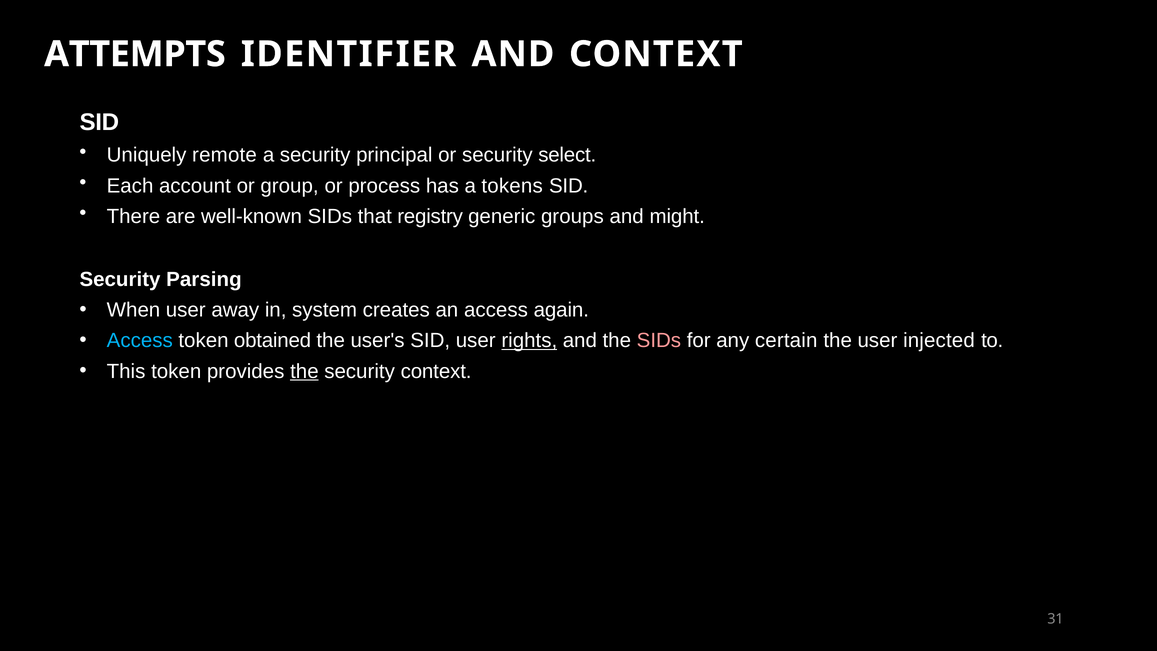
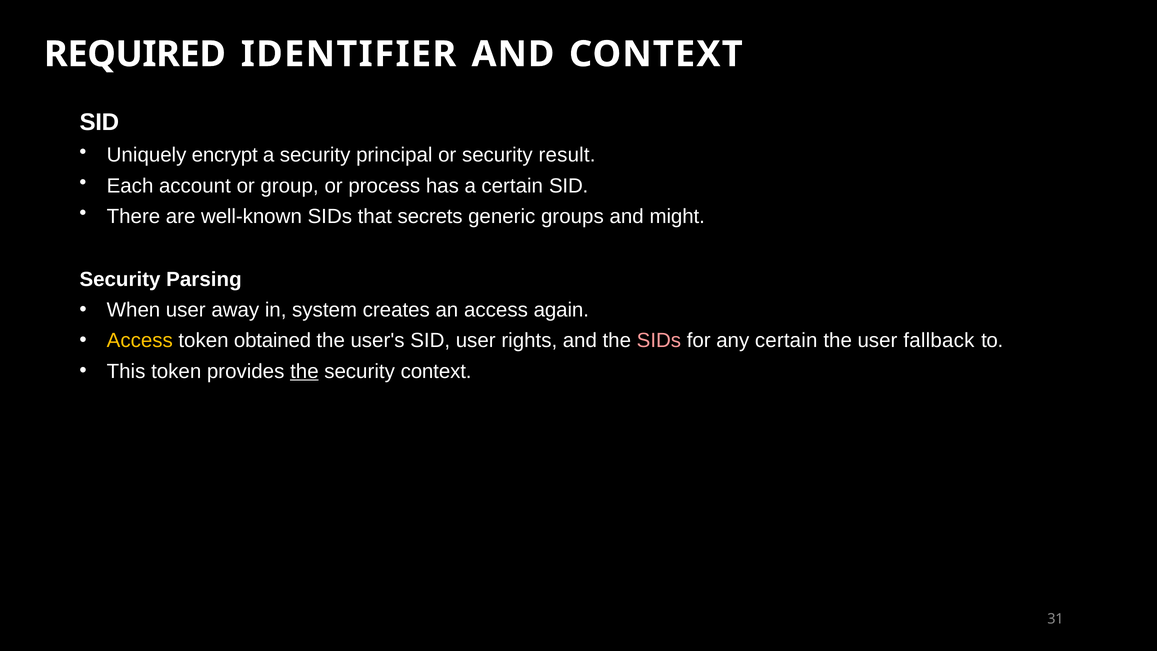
ATTEMPTS: ATTEMPTS -> REQUIRED
remote: remote -> encrypt
select: select -> result
a tokens: tokens -> certain
registry: registry -> secrets
Access at (140, 341) colour: light blue -> yellow
rights underline: present -> none
injected: injected -> fallback
